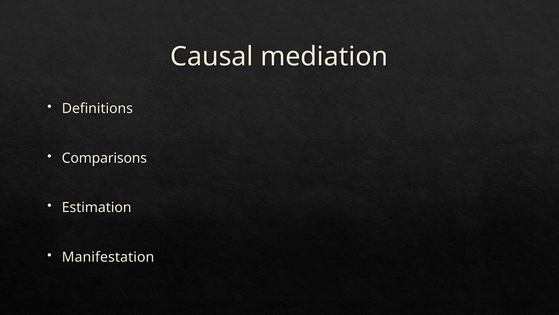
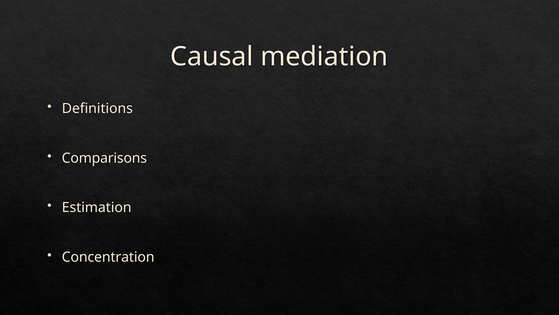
Manifestation: Manifestation -> Concentration
